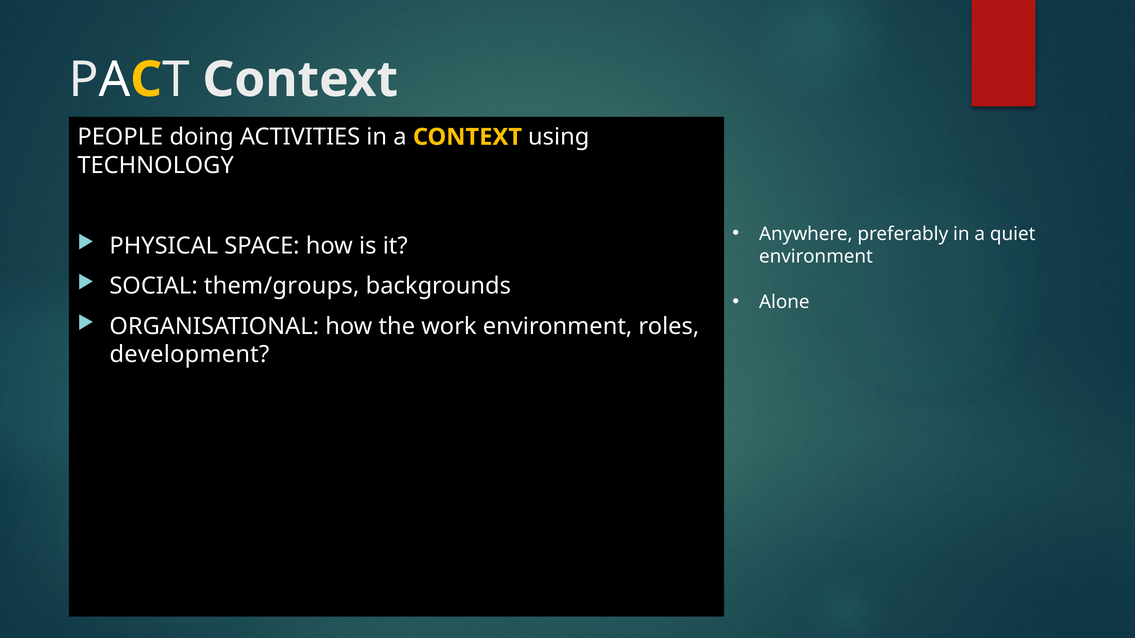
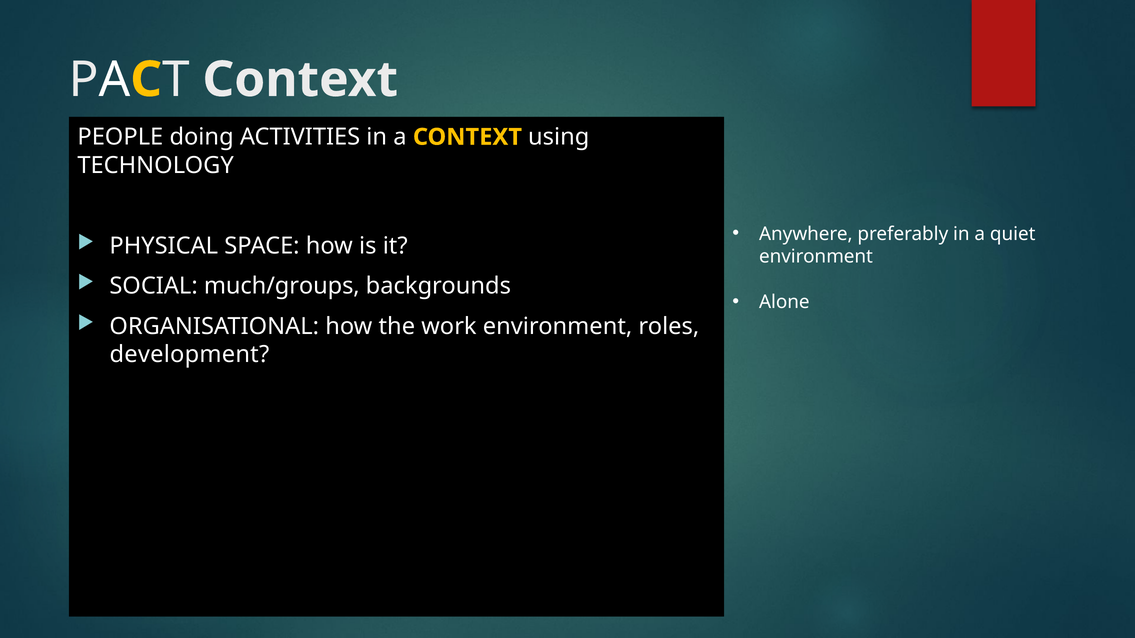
them/groups: them/groups -> much/groups
